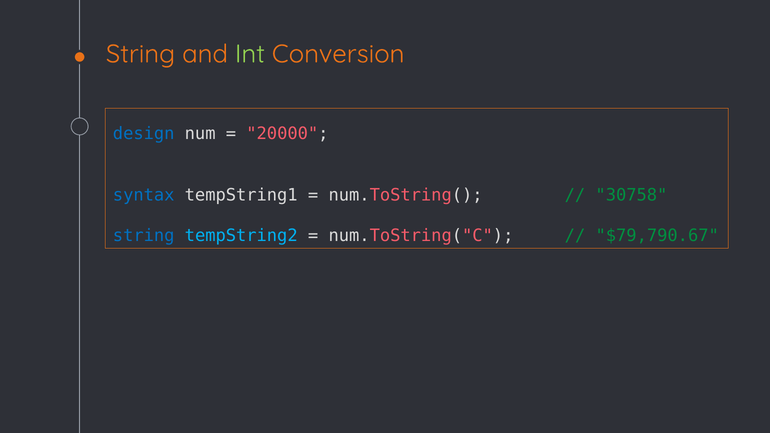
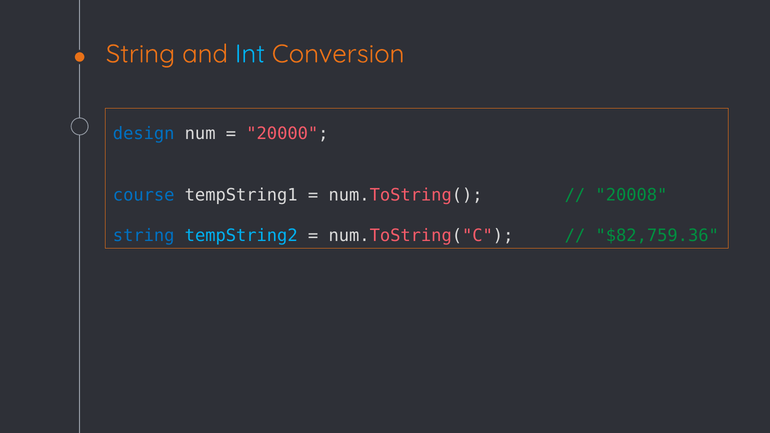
Int colour: light green -> light blue
syntax: syntax -> course
30758: 30758 -> 20008
$79,790.67: $79,790.67 -> $82,759.36
